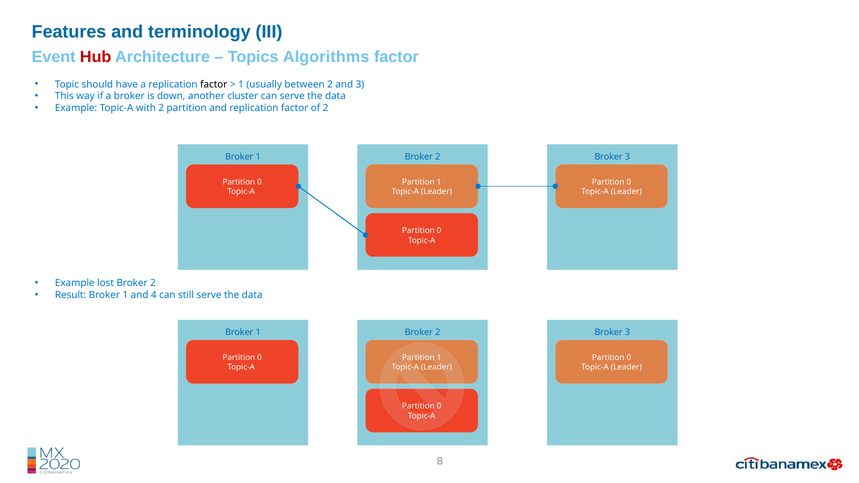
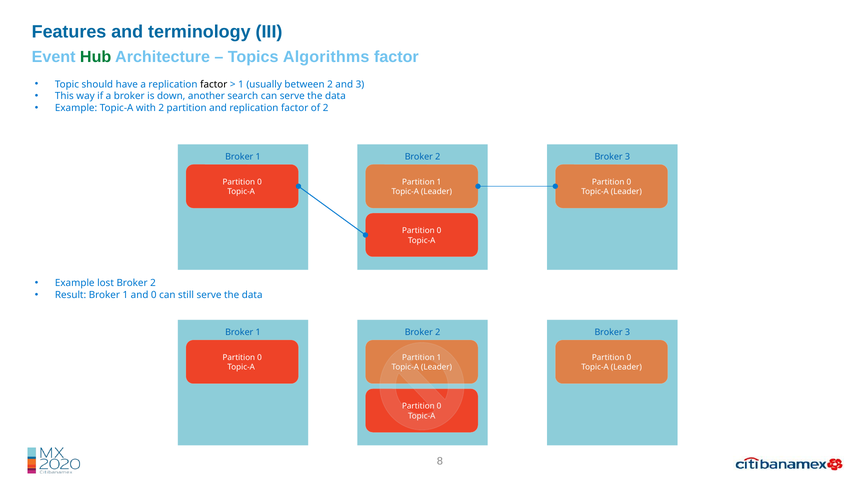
Hub colour: red -> green
cluster: cluster -> search
and 4: 4 -> 0
